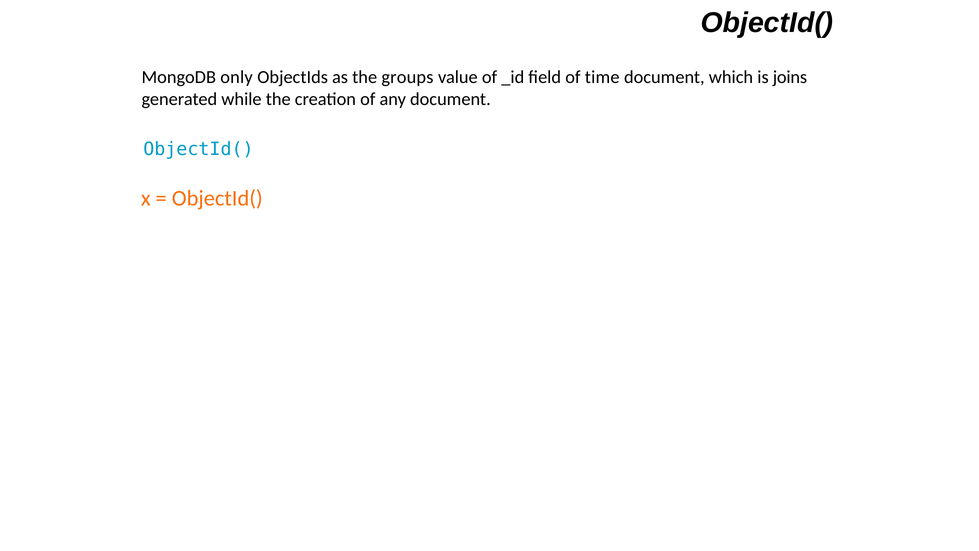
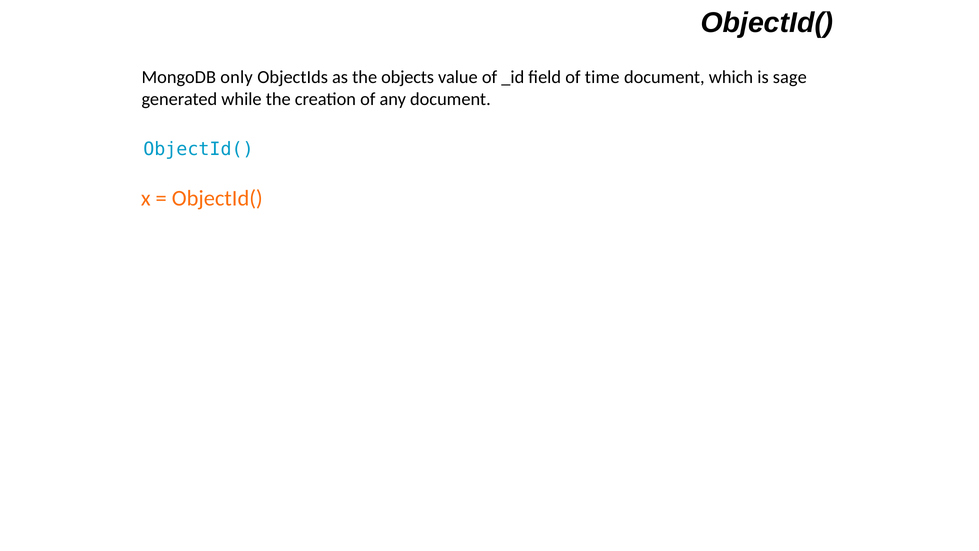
groups: groups -> objects
joins: joins -> sage
